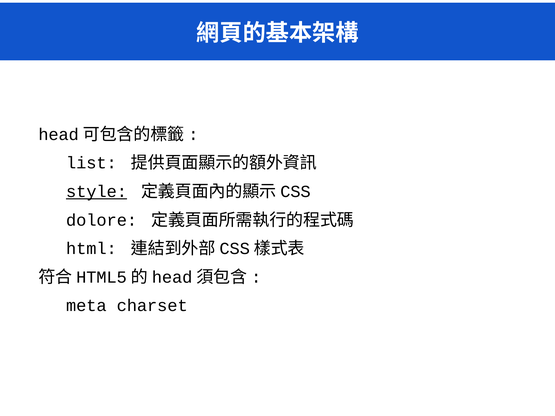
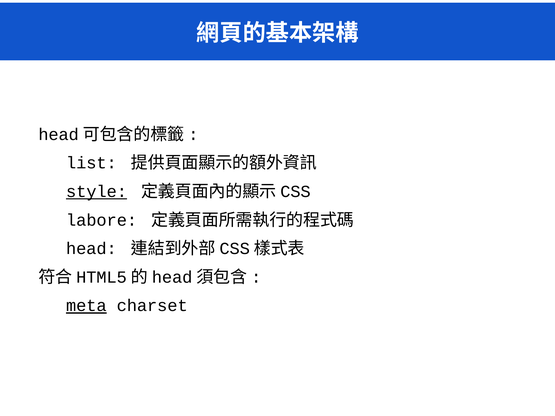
dolore: dolore -> labore
html: html -> head
meta underline: none -> present
